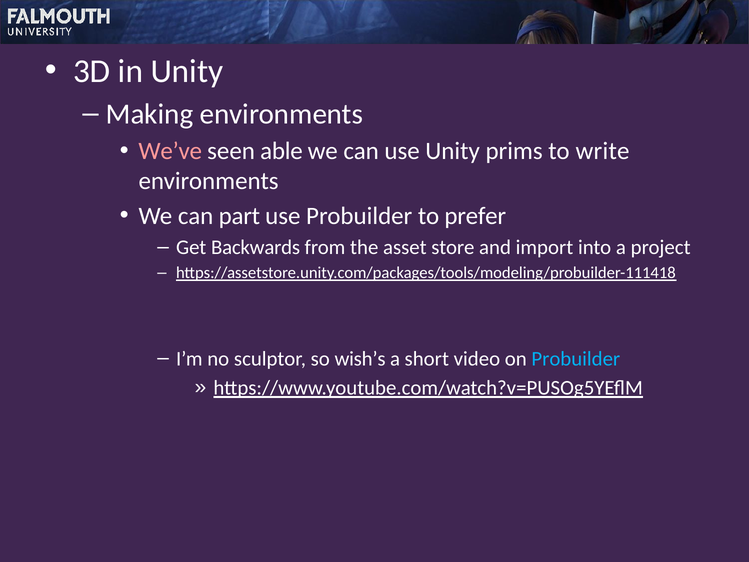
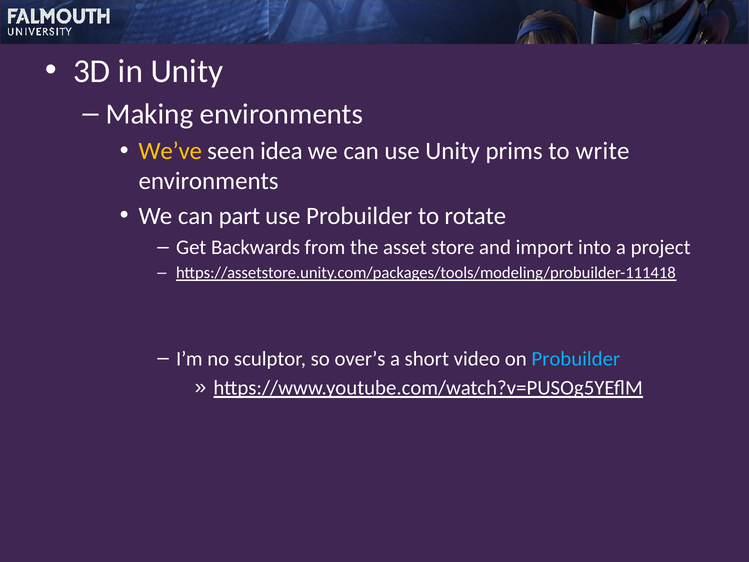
We’ve colour: pink -> yellow
able: able -> idea
prefer: prefer -> rotate
wish’s: wish’s -> over’s
